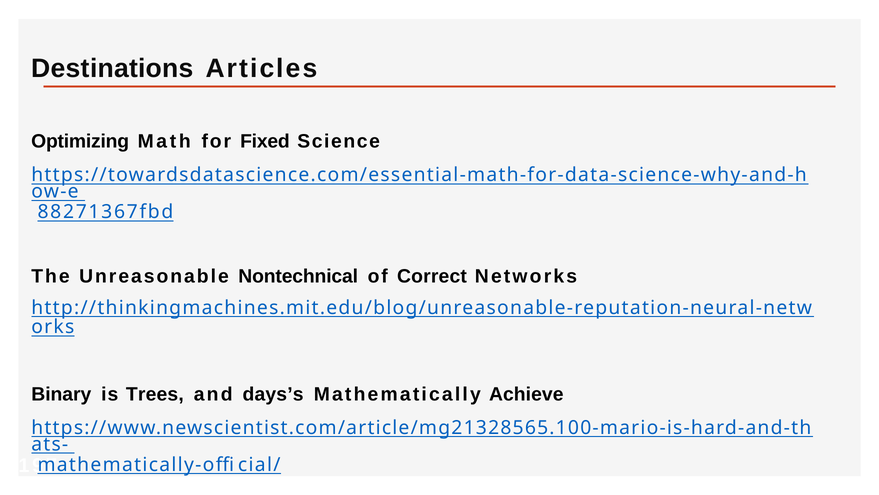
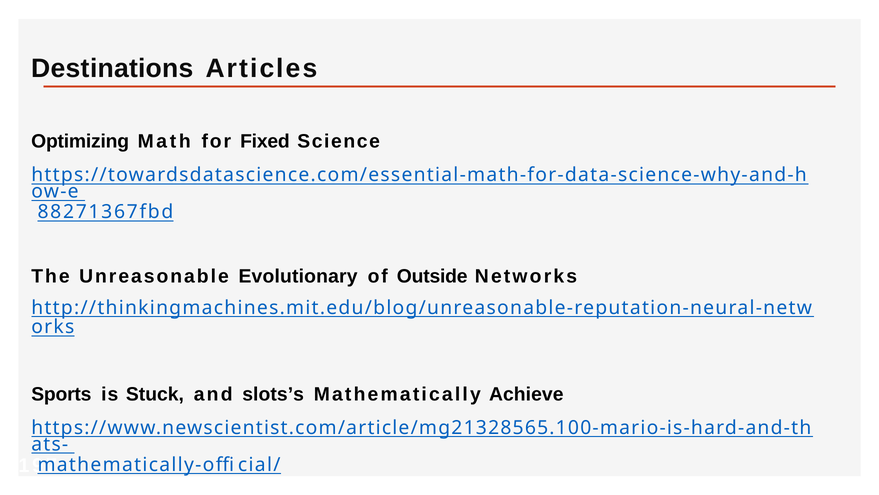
Nontechnical: Nontechnical -> Evolutionary
Correct: Correct -> Outside
Binary: Binary -> Sports
Trees: Trees -> Stuck
days’s: days’s -> slots’s
